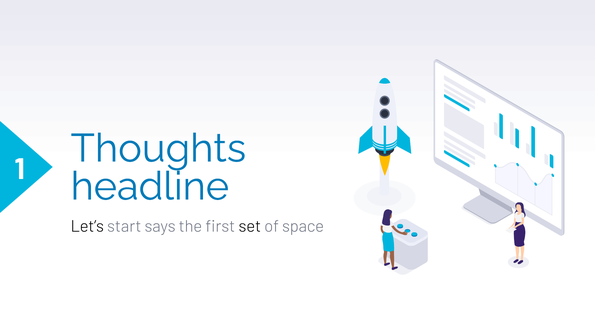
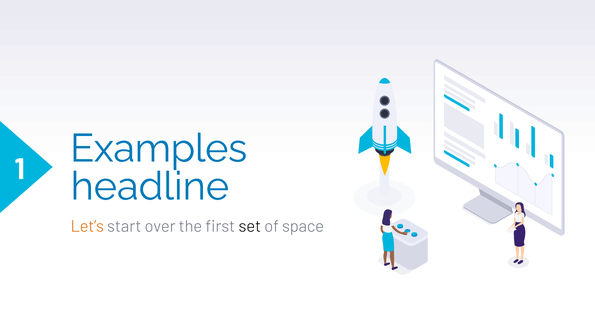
Thoughts: Thoughts -> Examples
Let’s colour: black -> orange
says: says -> over
